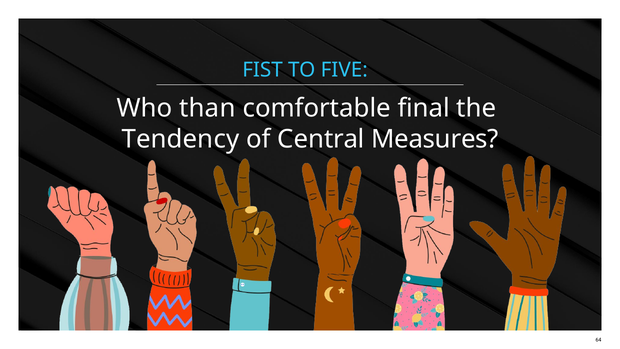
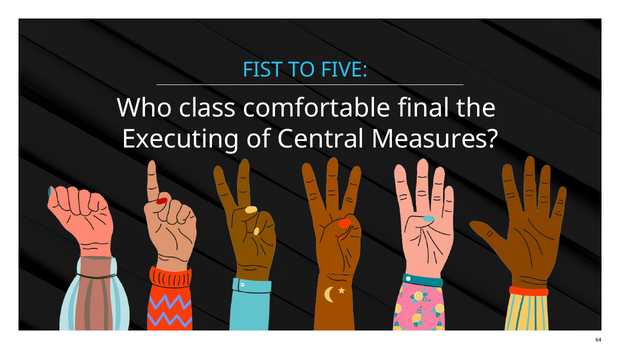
than: than -> class
Tendency: Tendency -> Executing
